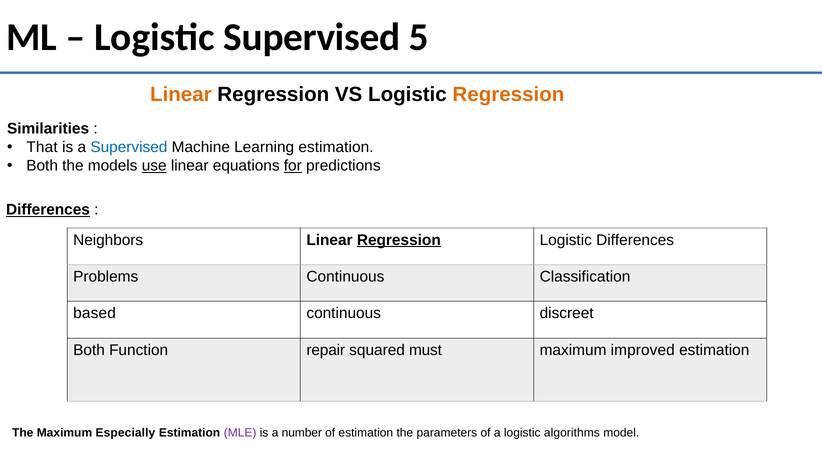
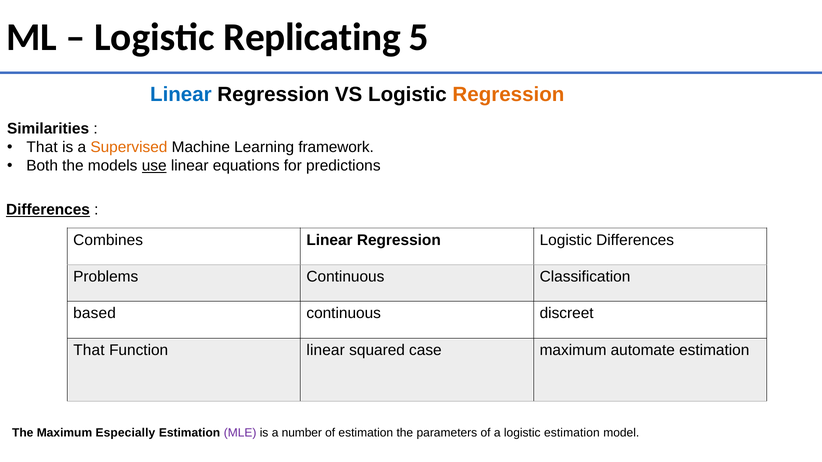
Logistic Supervised: Supervised -> Replicating
Linear at (181, 94) colour: orange -> blue
Supervised at (129, 147) colour: blue -> orange
Learning estimation: estimation -> framework
for underline: present -> none
Neighbors: Neighbors -> Combines
Regression at (399, 240) underline: present -> none
Both at (89, 350): Both -> That
Function repair: repair -> linear
must: must -> case
improved: improved -> automate
logistic algorithms: algorithms -> estimation
